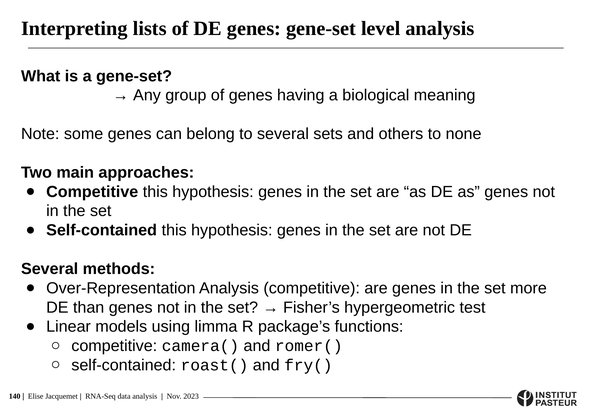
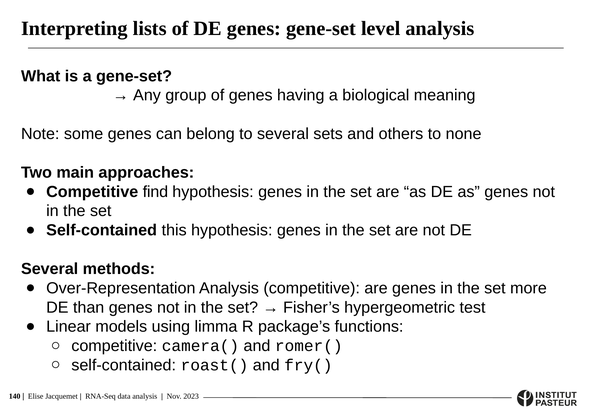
Competitive this: this -> find
